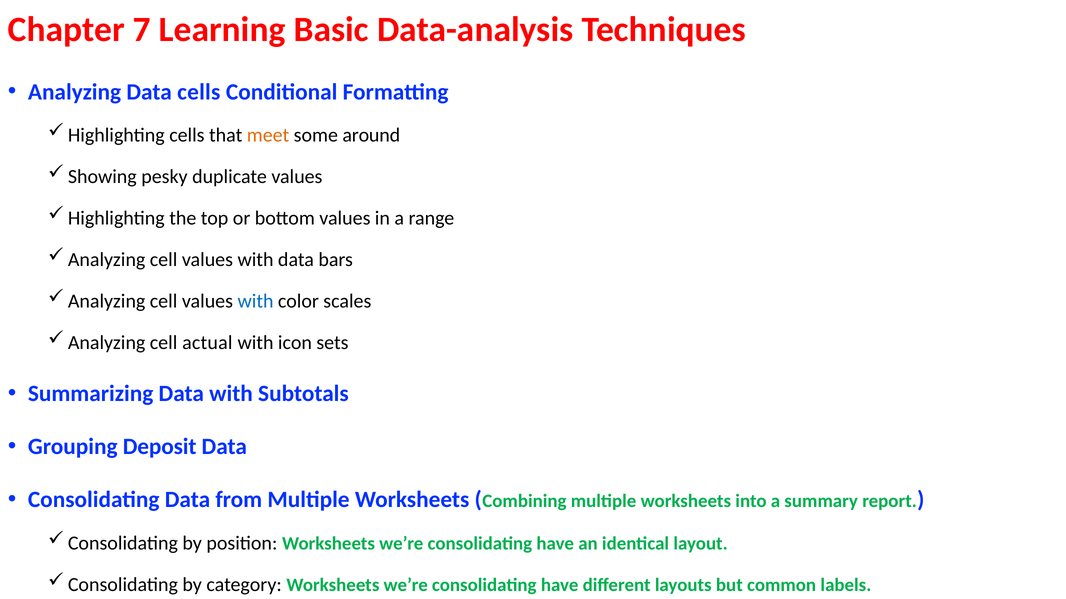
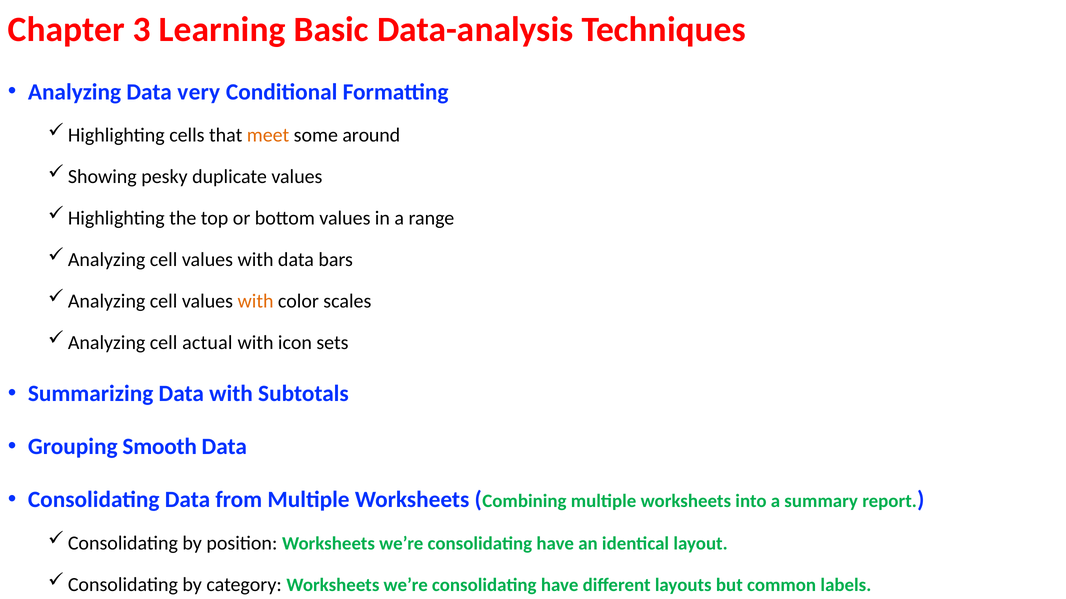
7: 7 -> 3
Data cells: cells -> very
with at (256, 301) colour: blue -> orange
Deposit: Deposit -> Smooth
